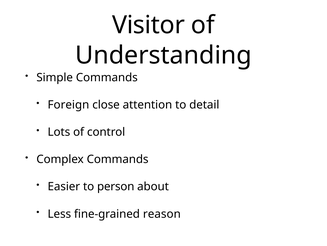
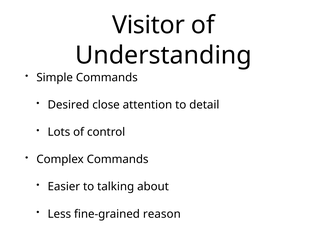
Foreign: Foreign -> Desired
person: person -> talking
